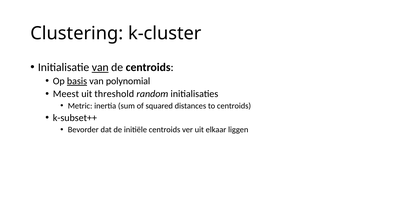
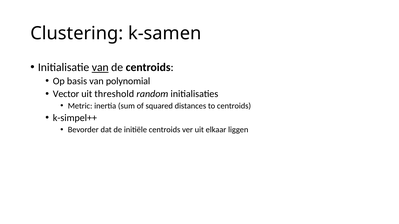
k-cluster: k-cluster -> k-samen
basis underline: present -> none
Meest: Meest -> Vector
k-subset++: k-subset++ -> k-simpel++
